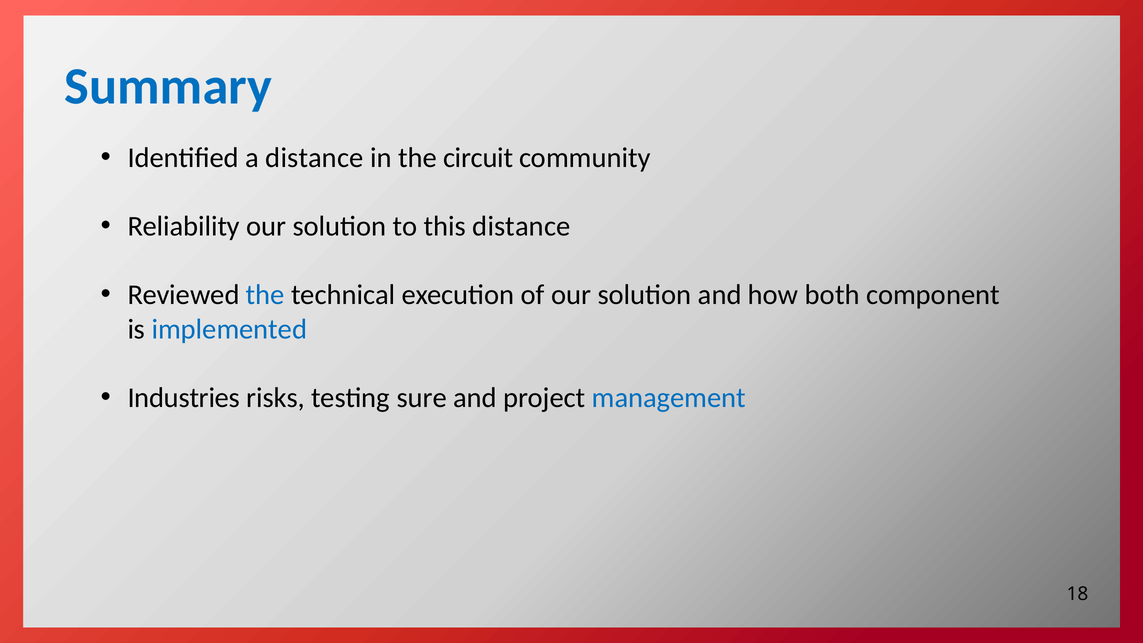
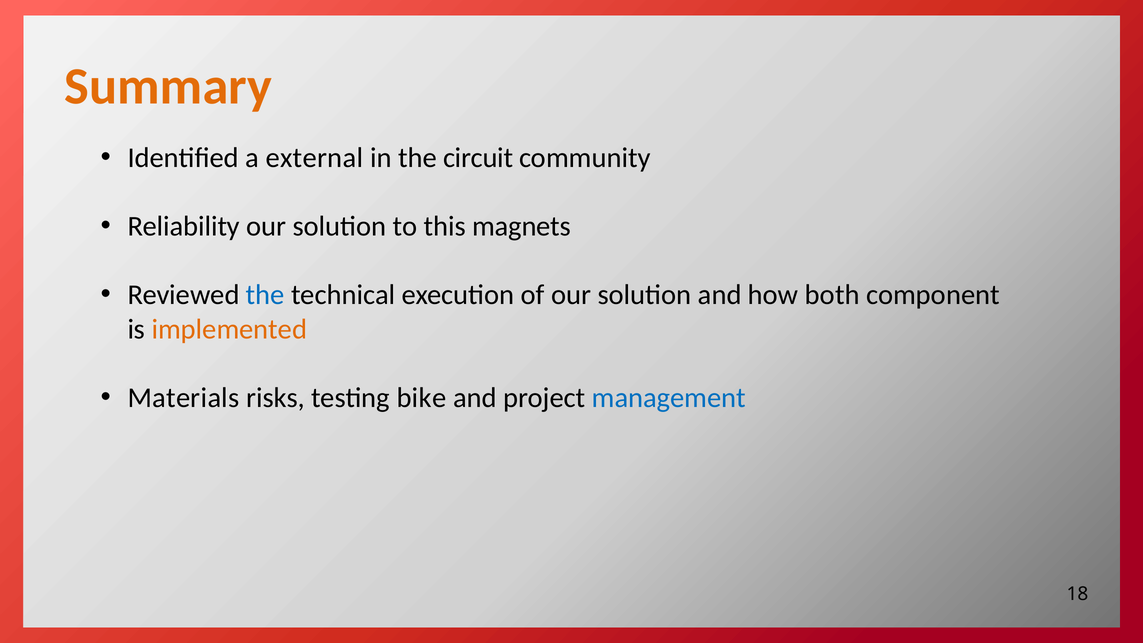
Summary colour: blue -> orange
a distance: distance -> external
this distance: distance -> magnets
implemented colour: blue -> orange
Industries: Industries -> Materials
sure: sure -> bike
